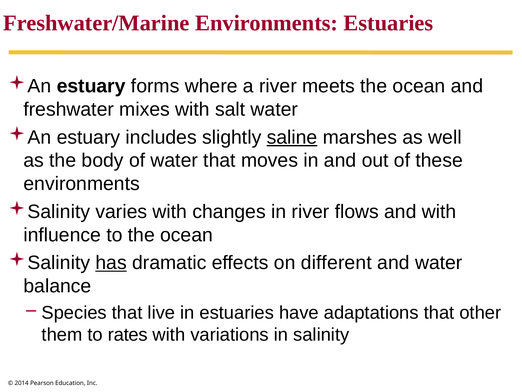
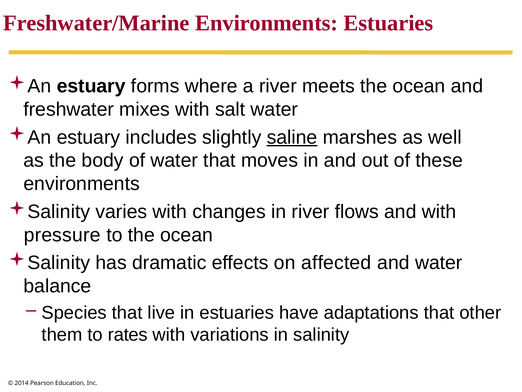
influence: influence -> pressure
has underline: present -> none
different: different -> affected
